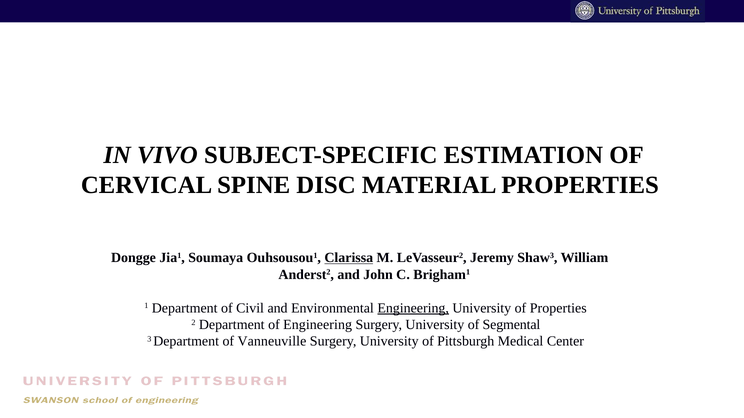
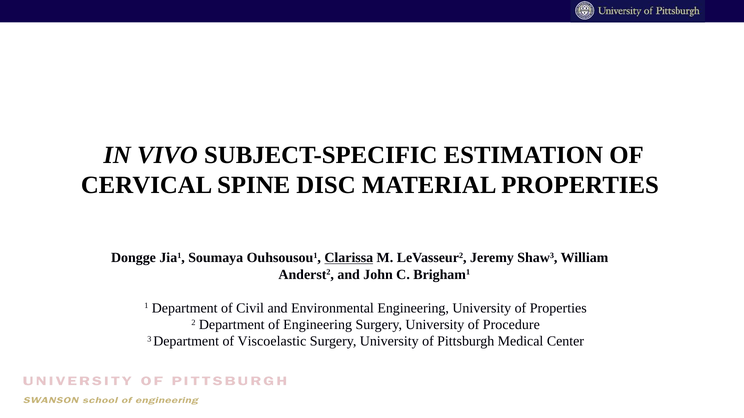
Engineering at (413, 308) underline: present -> none
Segmental: Segmental -> Procedure
Vanneuville: Vanneuville -> Viscoelastic
